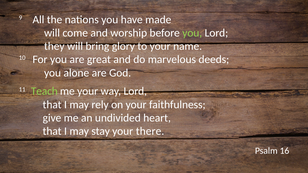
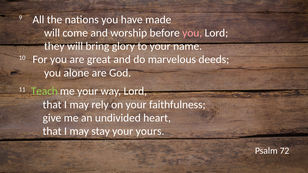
you at (192, 33) colour: light green -> pink
there: there -> yours
16: 16 -> 72
